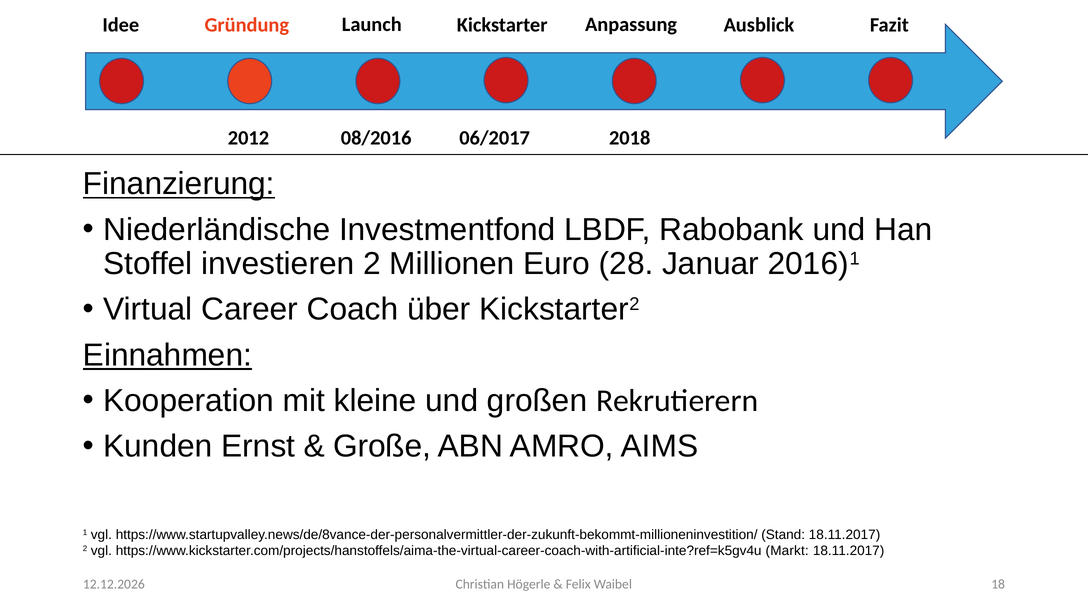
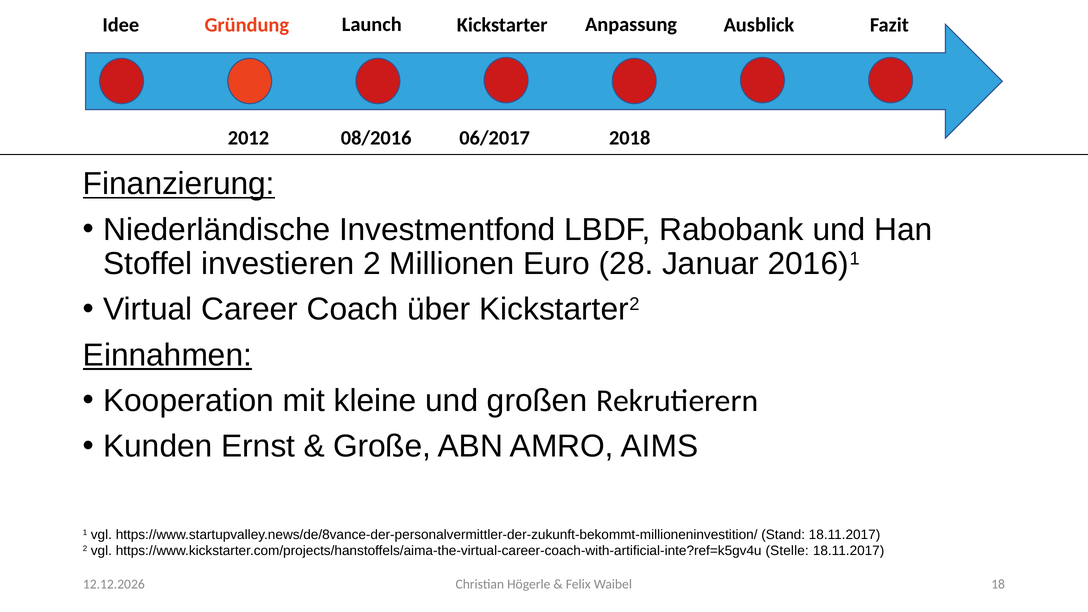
Markt: Markt -> Stelle
